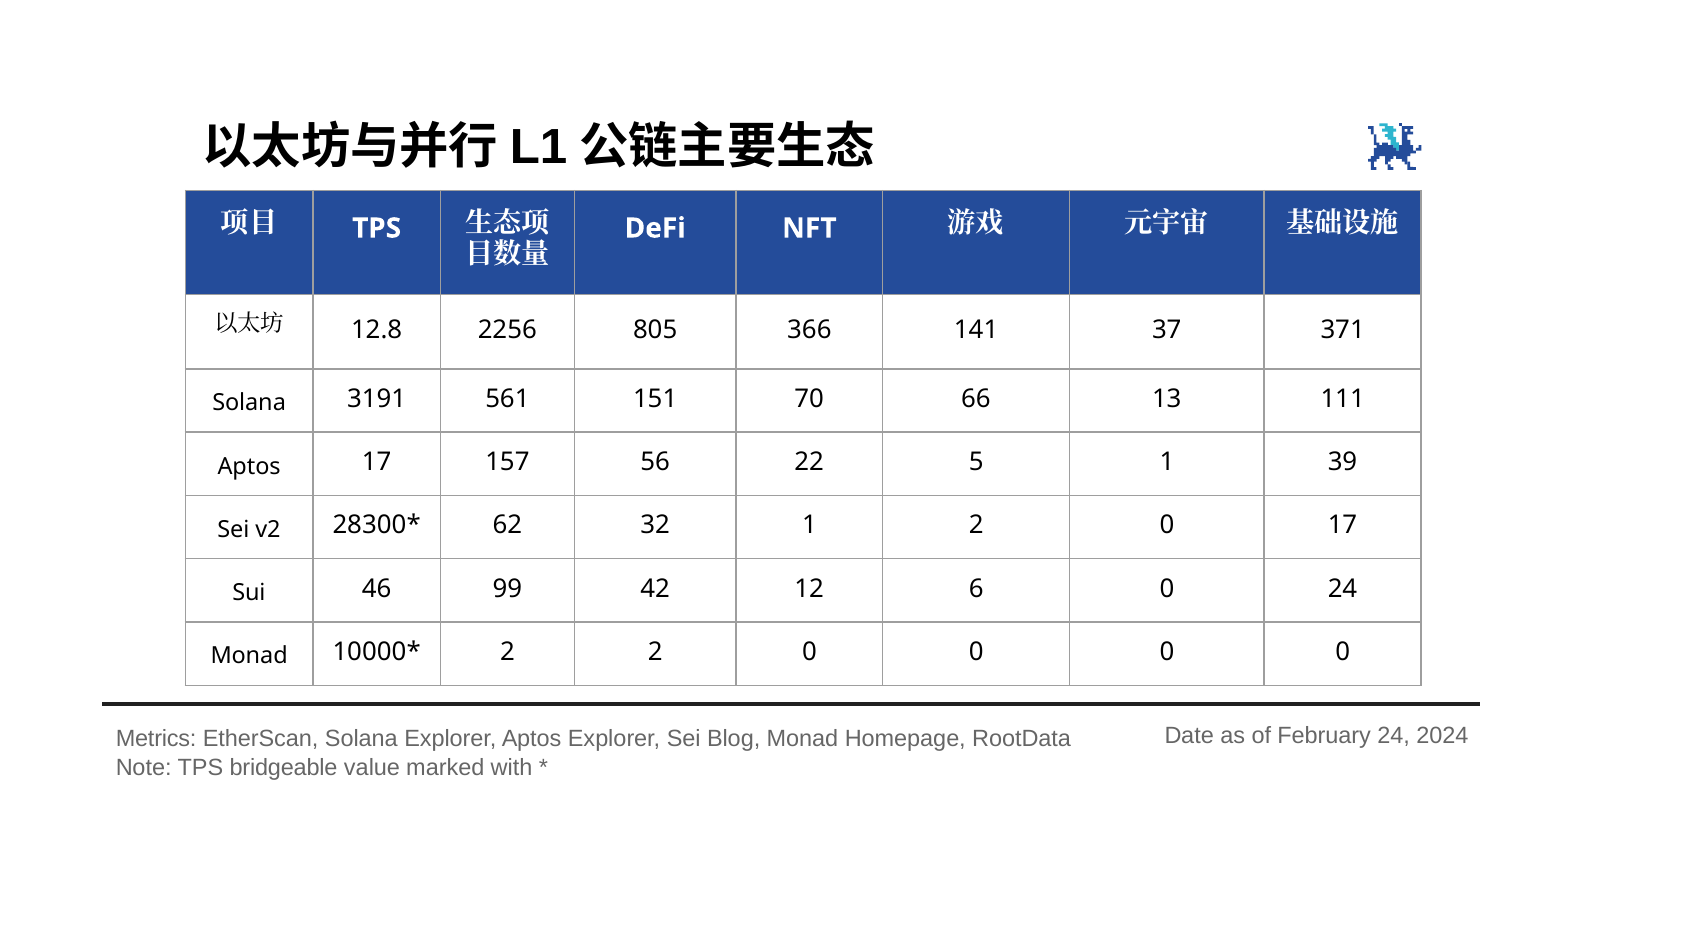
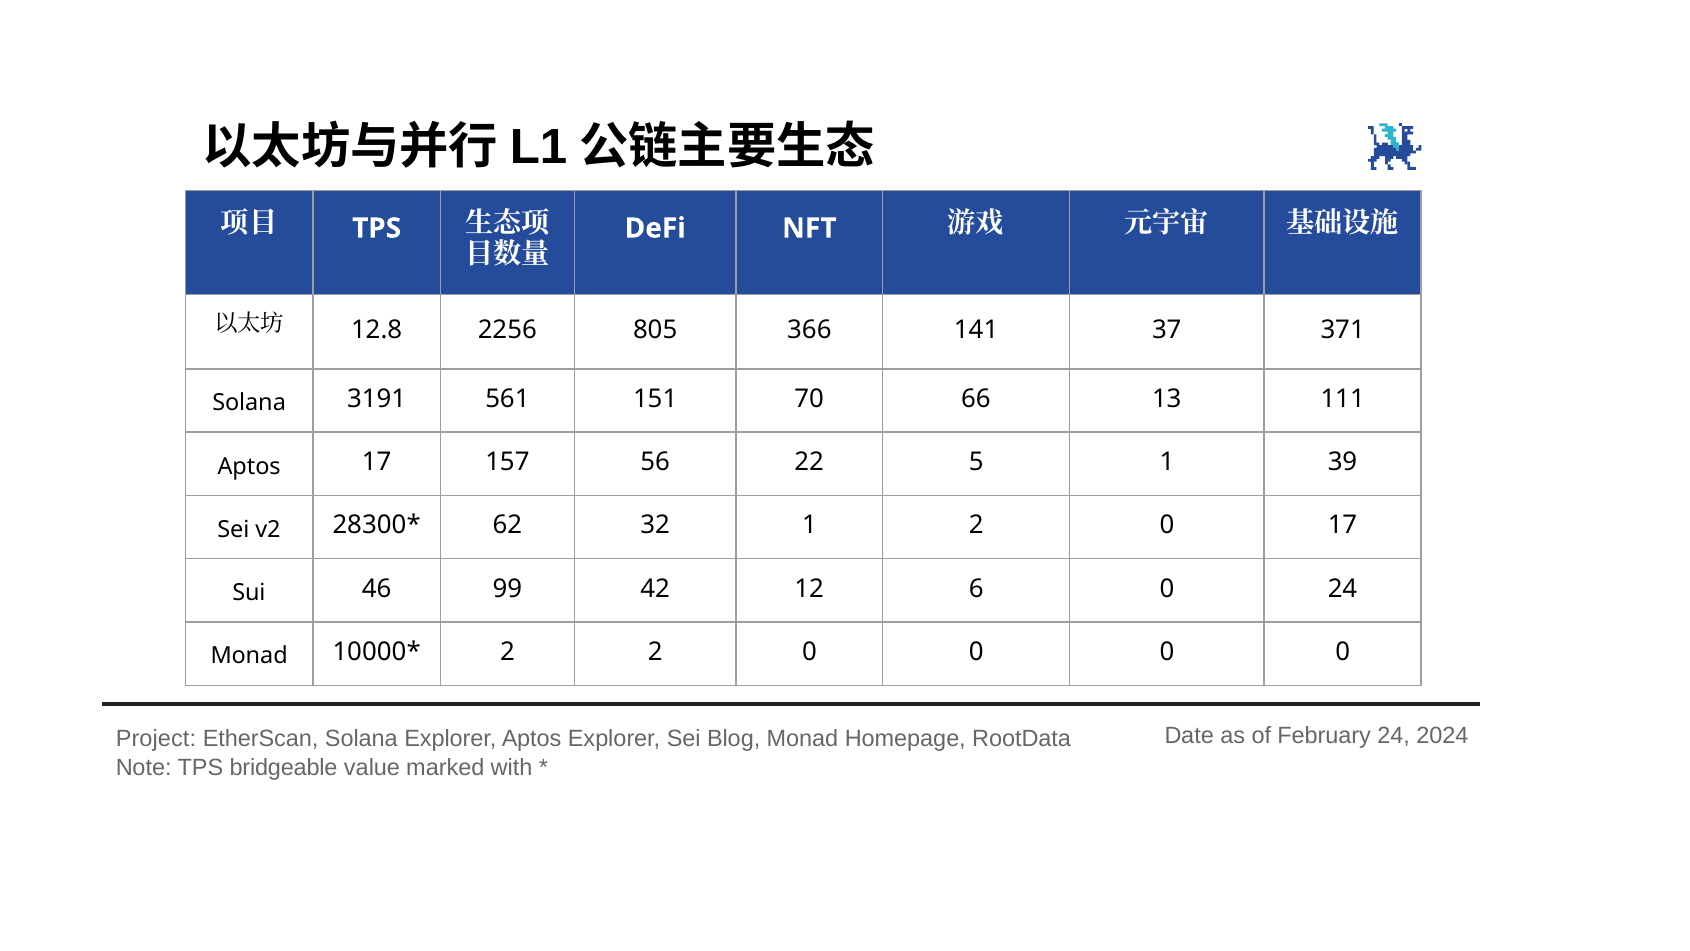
Metrics: Metrics -> Project
